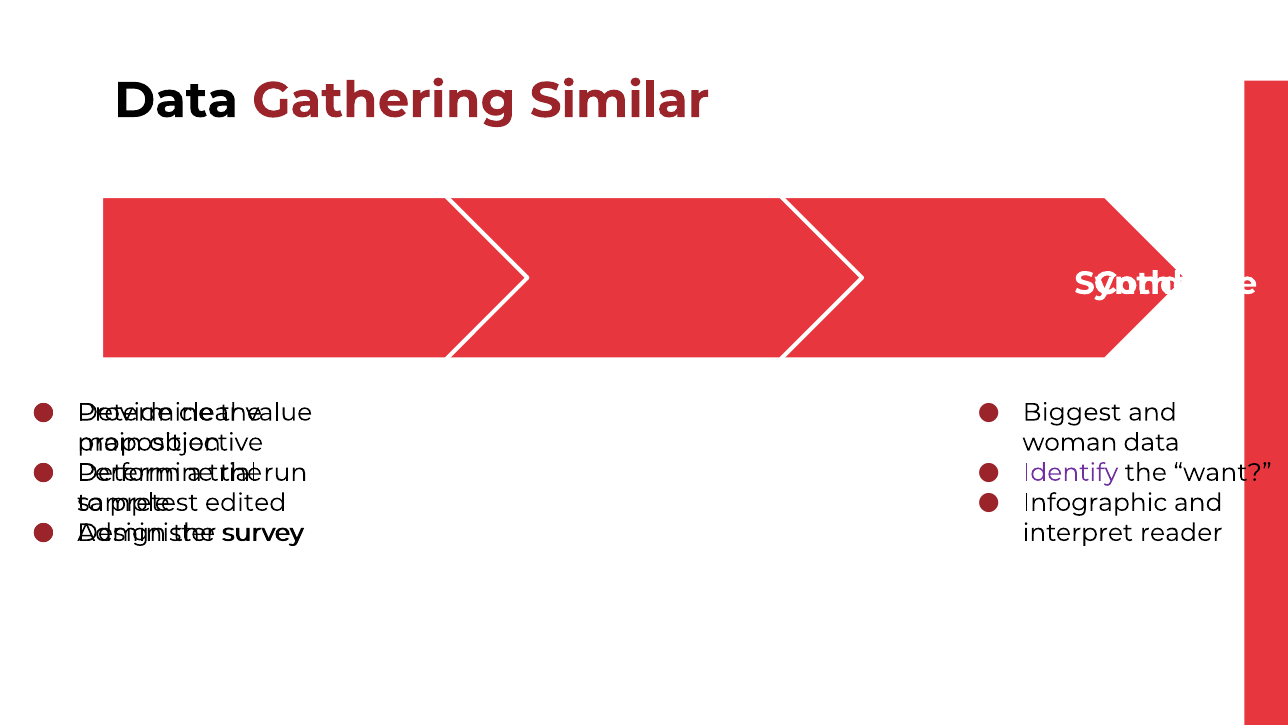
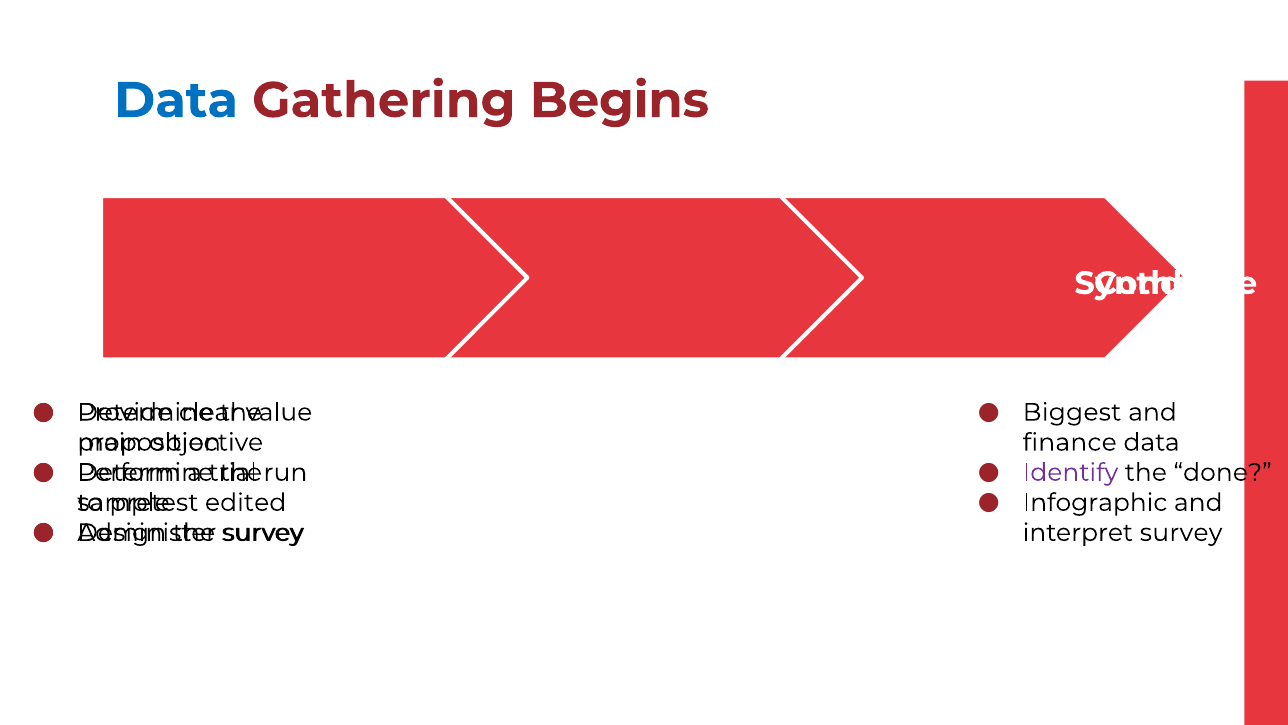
Data at (176, 100) colour: black -> blue
Similar: Similar -> Begins
woman: woman -> finance
want: want -> done
interpret reader: reader -> survey
